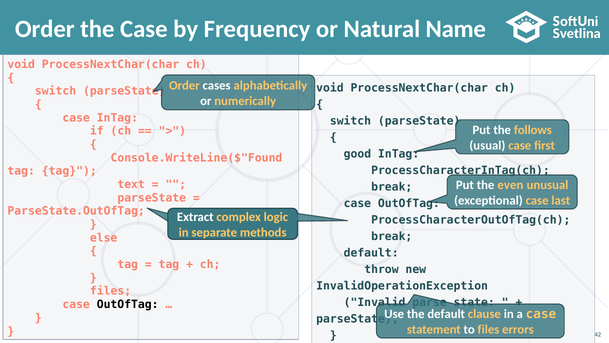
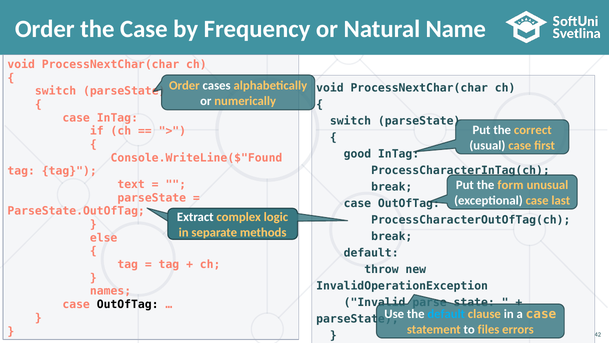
follows: follows -> correct
even: even -> form
files at (111, 291): files -> names
default at (446, 314) colour: white -> light blue
